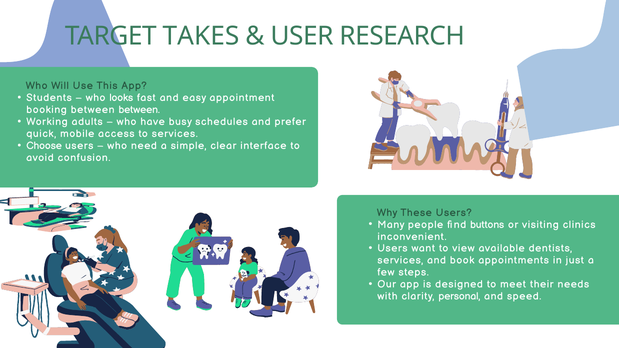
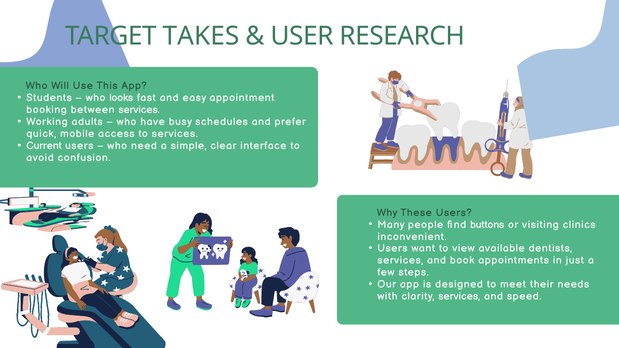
between between: between -> services
Choose: Choose -> Current
clarity personal: personal -> services
